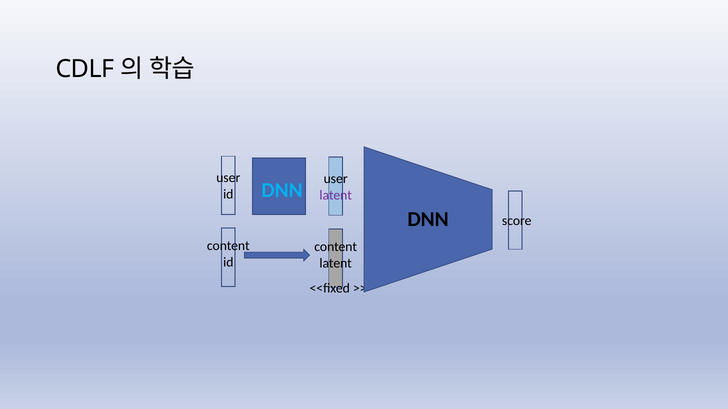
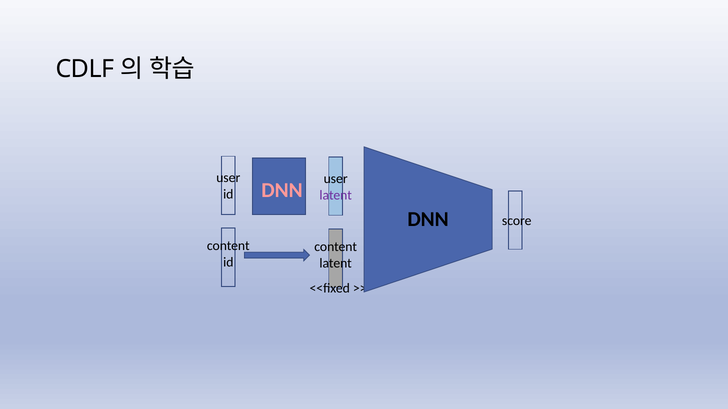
DNN at (282, 190) colour: light blue -> pink
